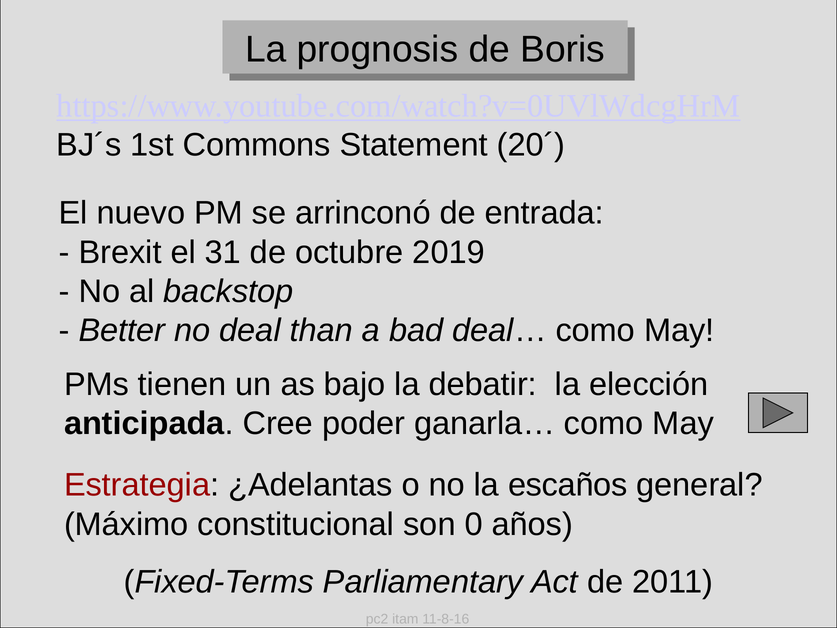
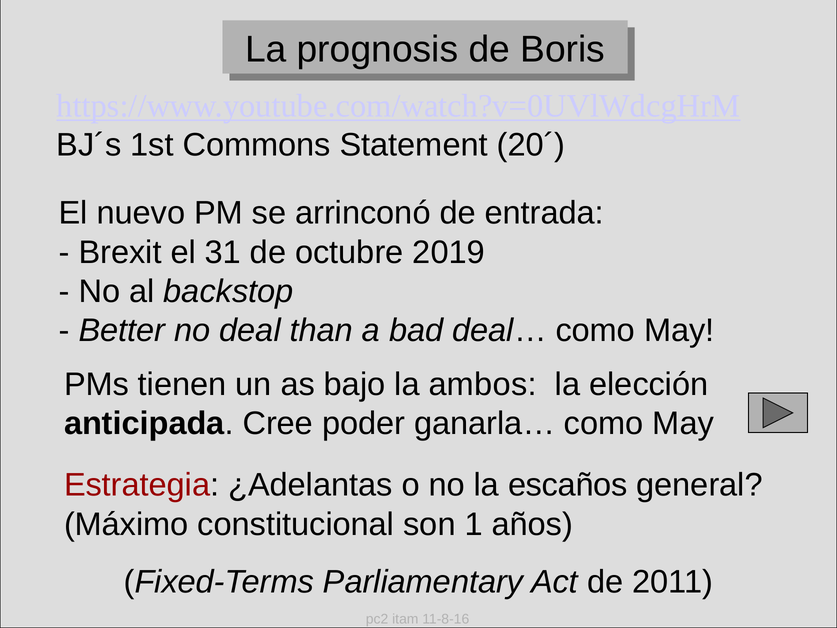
debatir: debatir -> ambos
0: 0 -> 1
